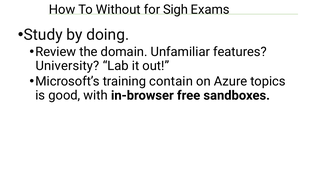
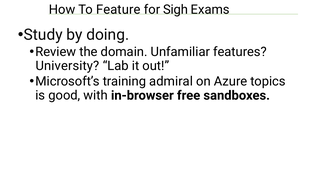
Without: Without -> Feature
contain: contain -> admiral
